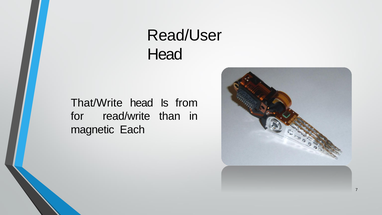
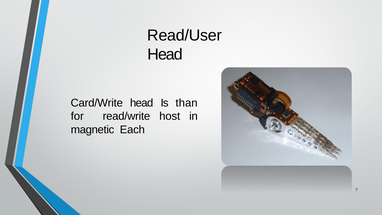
That/Write: That/Write -> Card/Write
from: from -> than
than: than -> host
